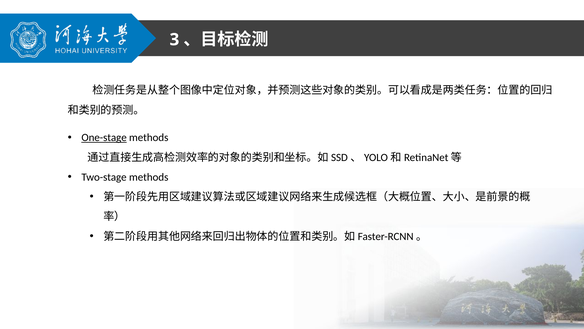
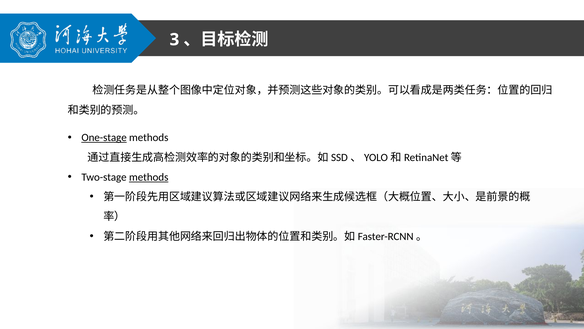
methods at (149, 177) underline: none -> present
